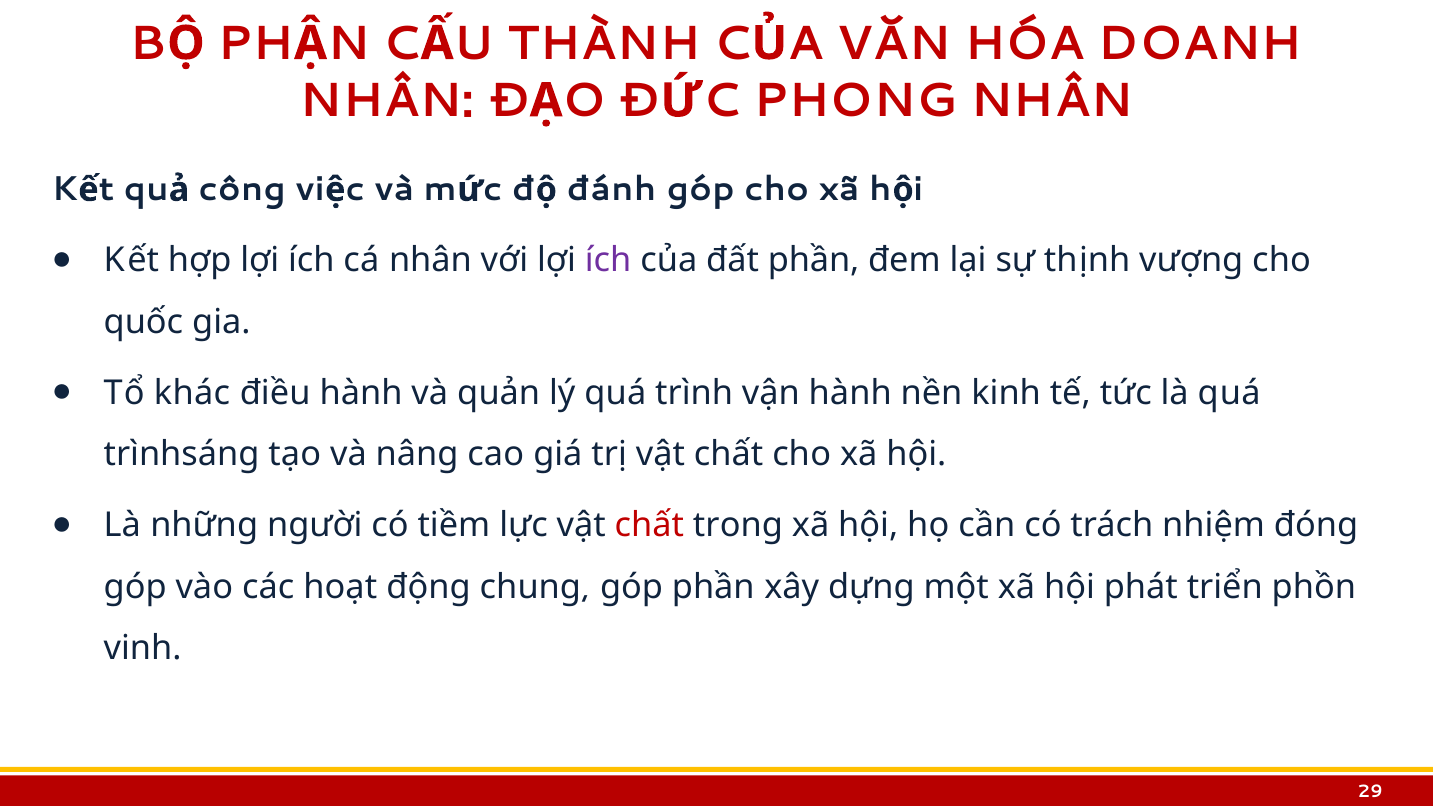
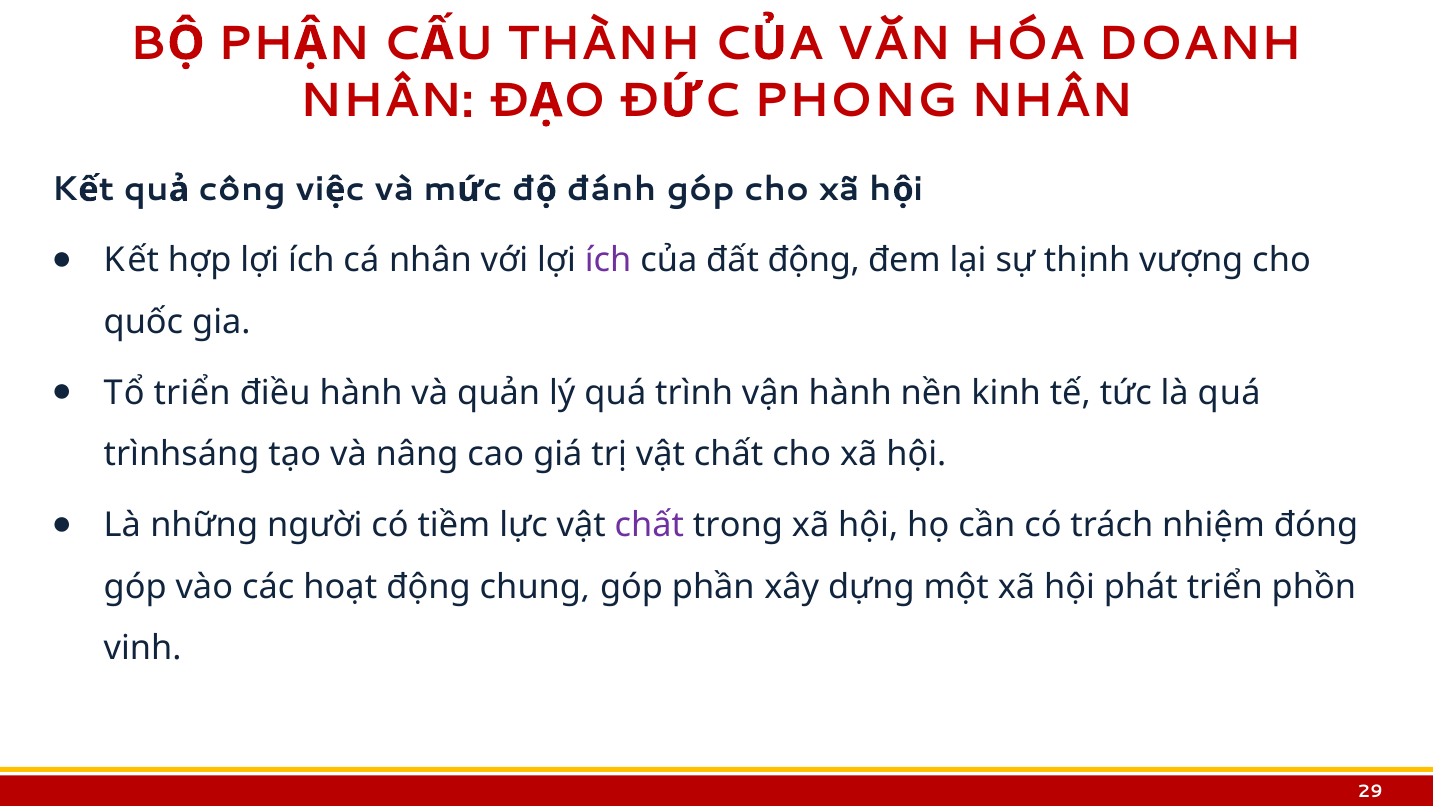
đất phần: phần -> động
Tổ khác: khác -> triển
chất at (649, 525) colour: red -> purple
